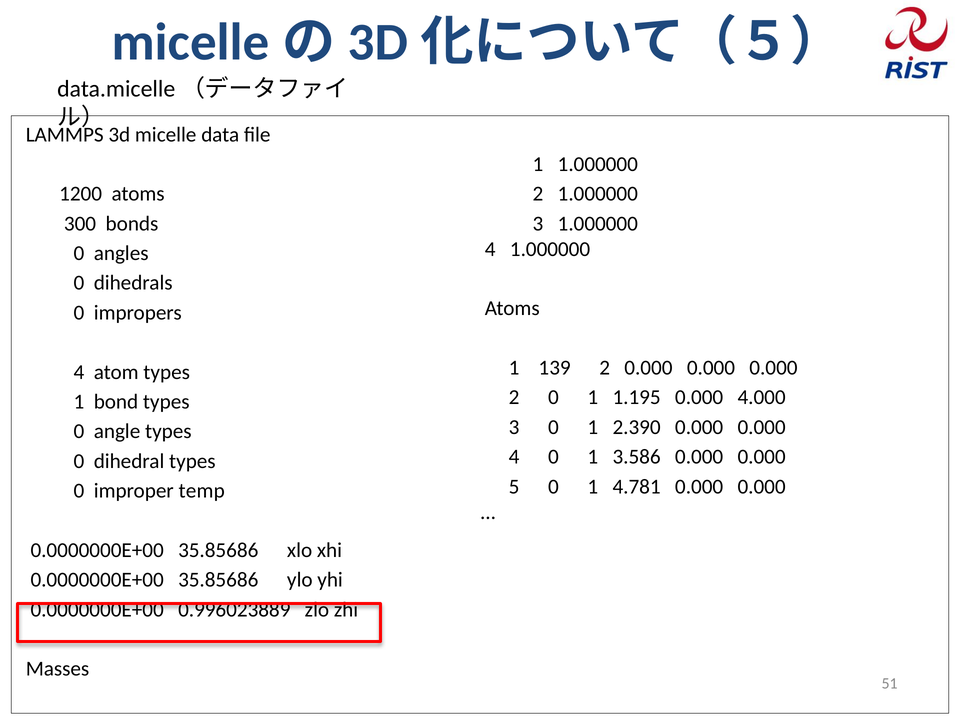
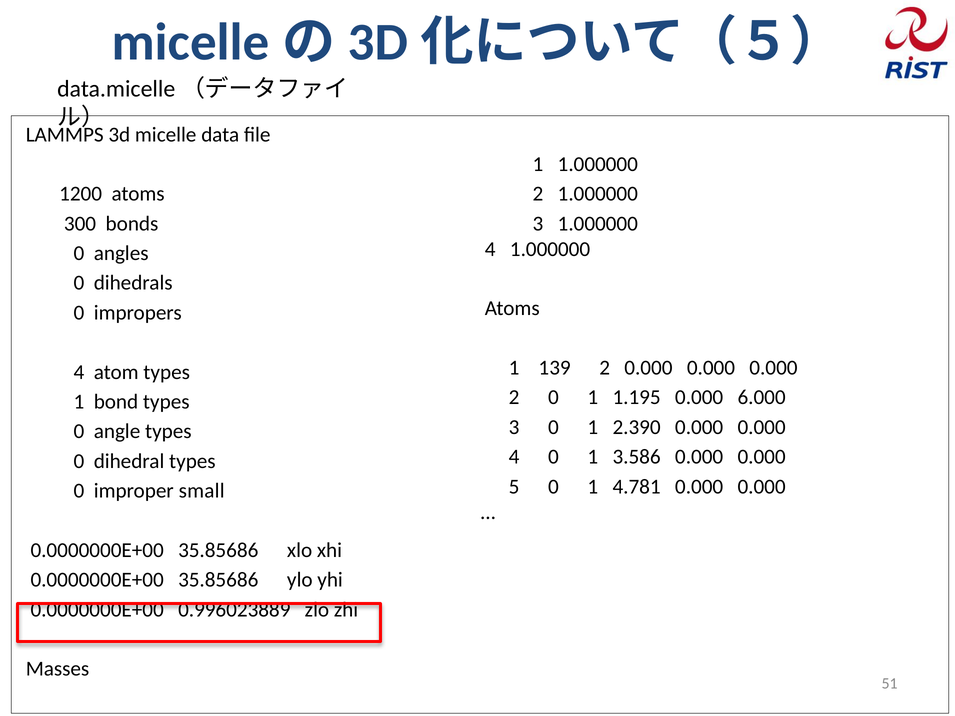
4.000: 4.000 -> 6.000
temp: temp -> small
